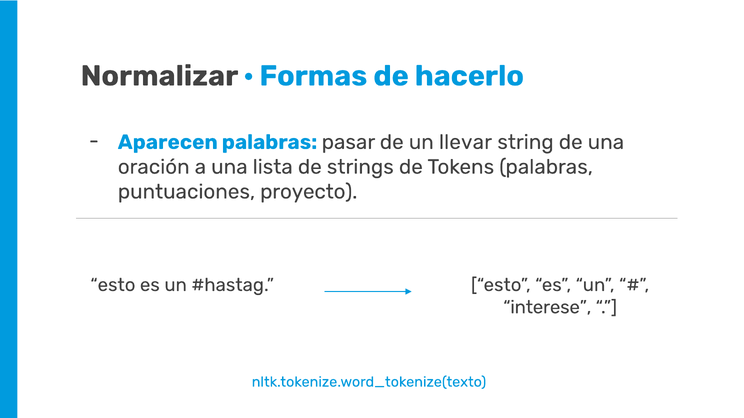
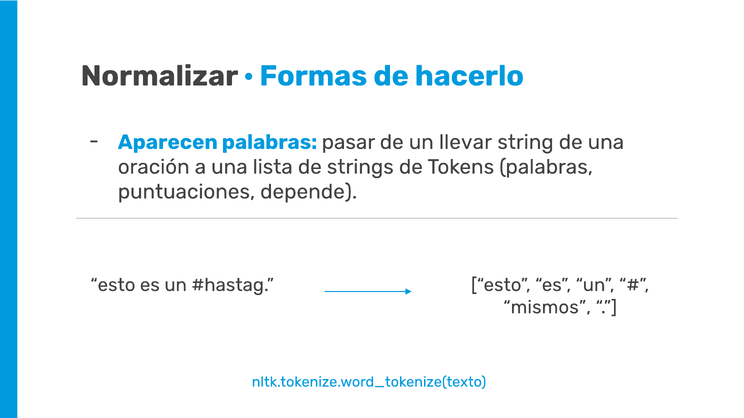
proyecto: proyecto -> depende
interese: interese -> mismos
